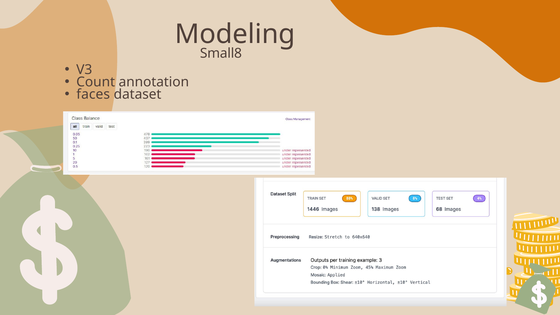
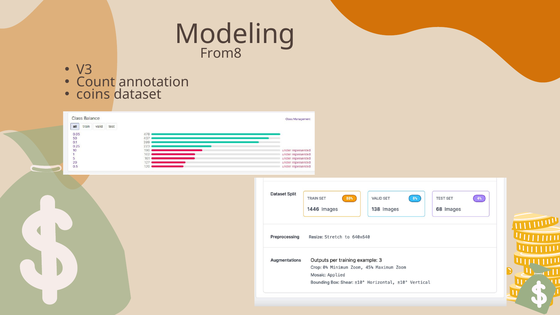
Small8: Small8 -> From8
faces: faces -> coins
